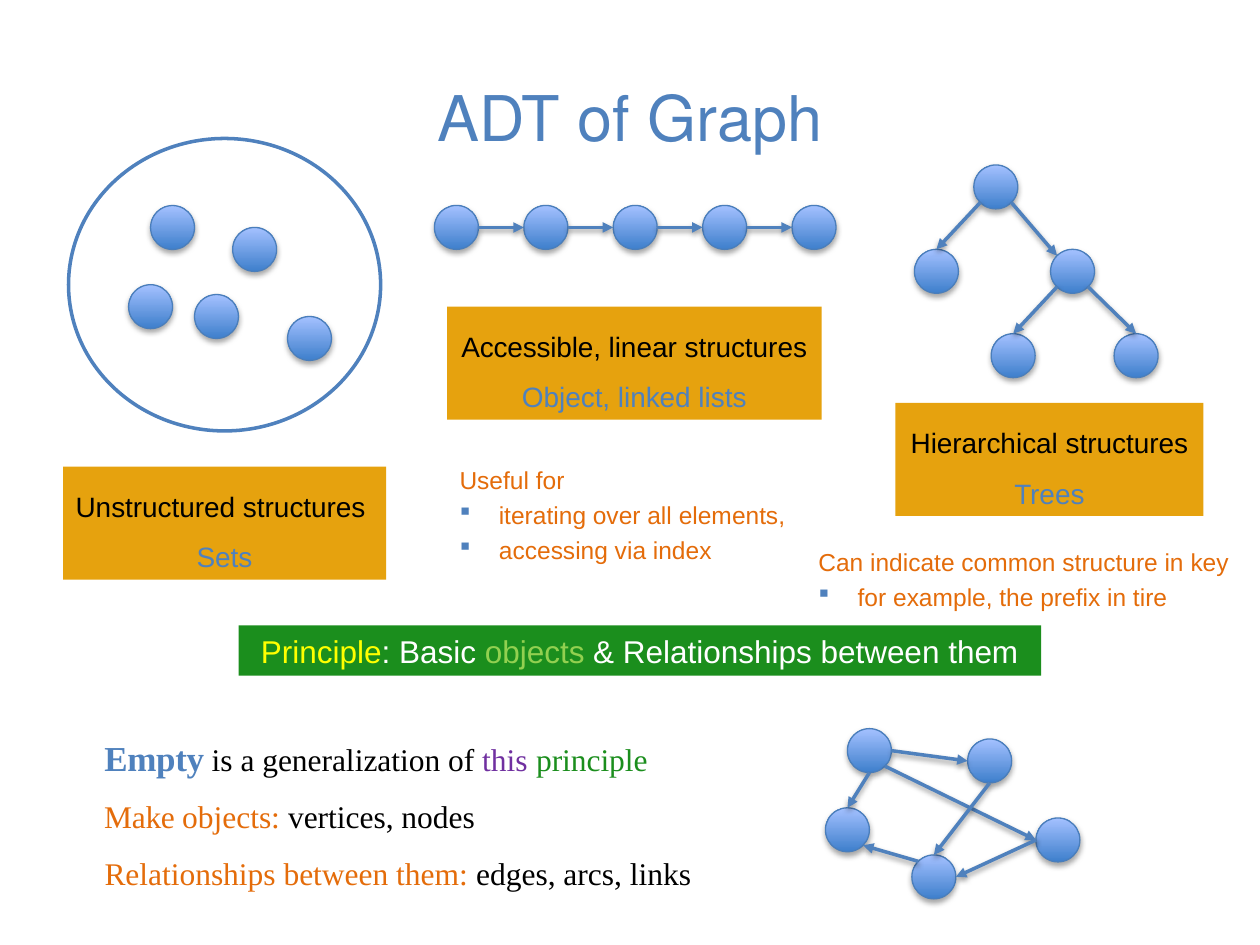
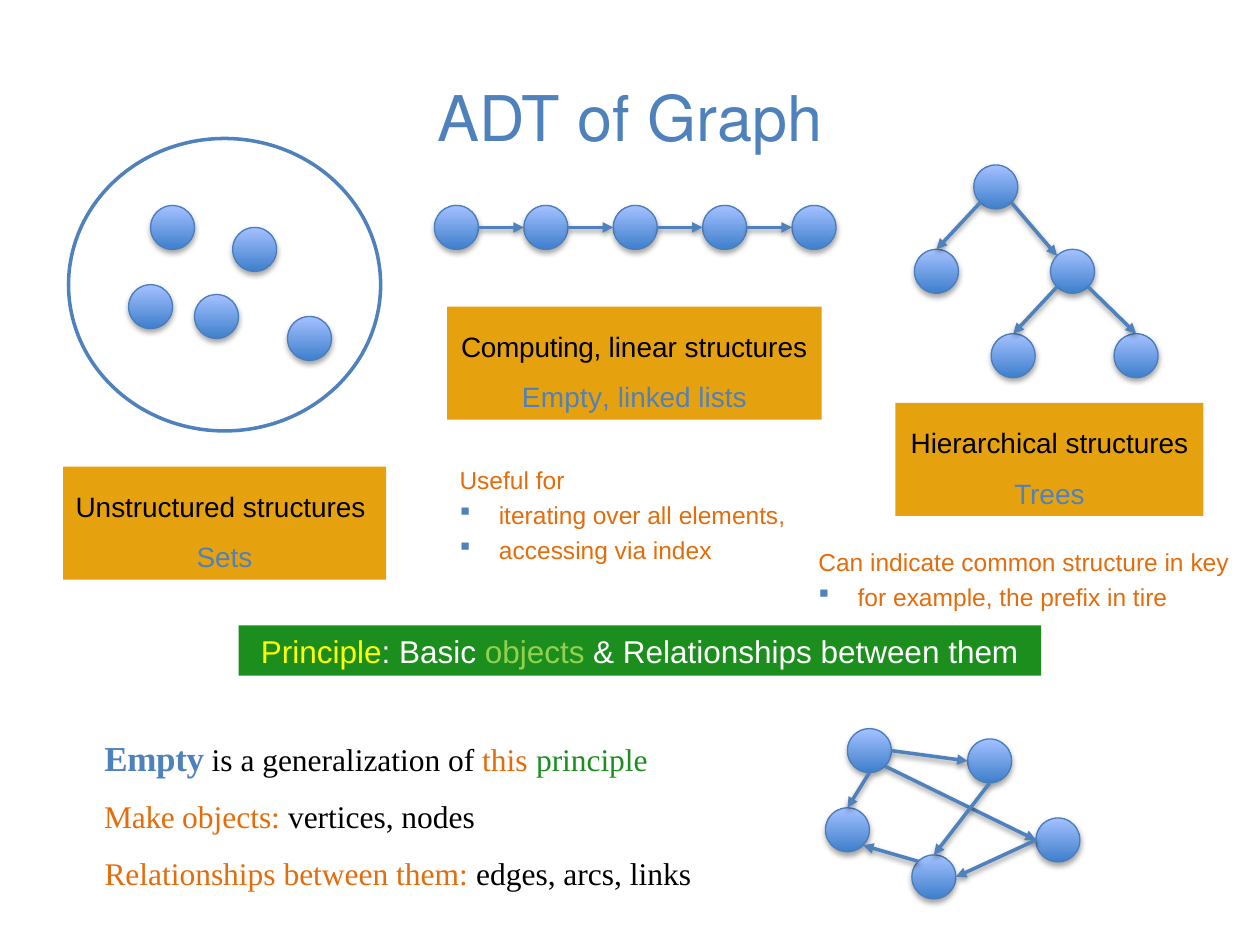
Accessible: Accessible -> Computing
Object at (566, 399): Object -> Empty
this colour: purple -> orange
